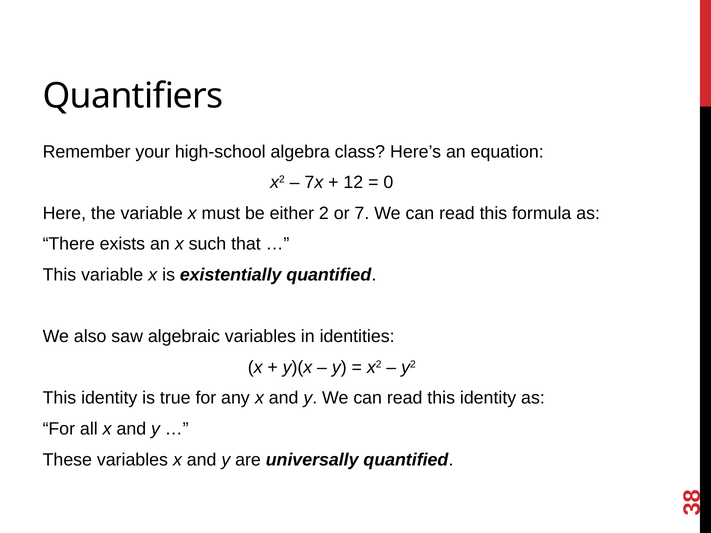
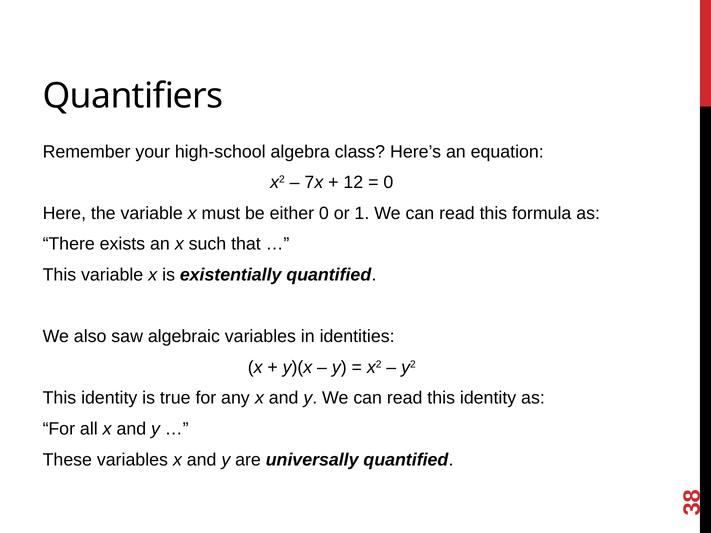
either 2: 2 -> 0
7: 7 -> 1
